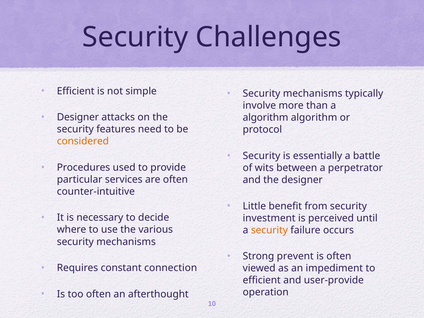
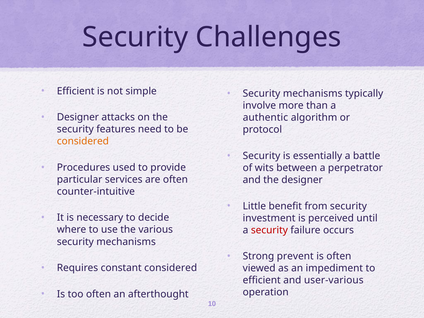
algorithm at (266, 118): algorithm -> authentic
security at (269, 230) colour: orange -> red
constant connection: connection -> considered
user-provide: user-provide -> user-various
